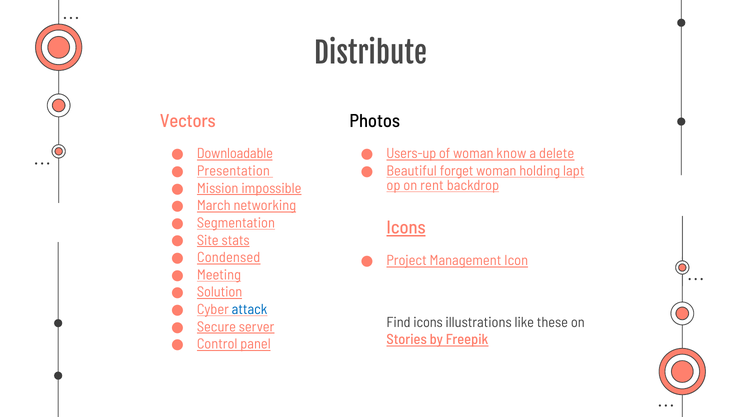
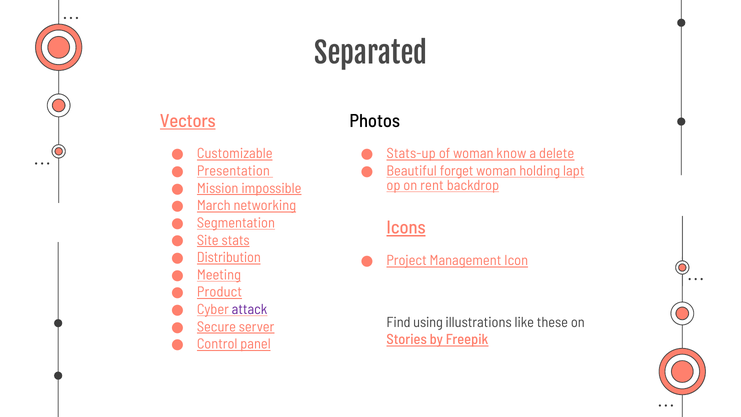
Distribute: Distribute -> Separated
Vectors underline: none -> present
Downloadable: Downloadable -> Customizable
Users-up: Users-up -> Stats-up
Condensed: Condensed -> Distribution
Solution: Solution -> Product
attack colour: blue -> purple
Find icons: icons -> using
